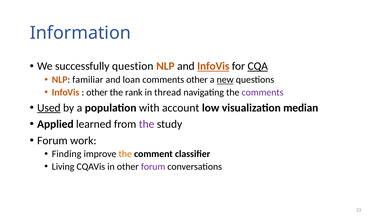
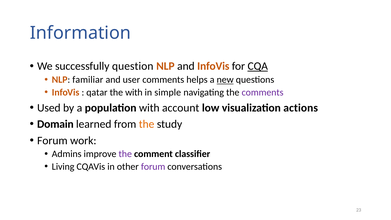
InfoVis at (213, 66) underline: present -> none
loan: loan -> user
comments other: other -> helps
other at (97, 92): other -> qatar
the rank: rank -> with
thread: thread -> simple
Used underline: present -> none
median: median -> actions
Applied: Applied -> Domain
the at (147, 124) colour: purple -> orange
Finding: Finding -> Admins
the at (125, 154) colour: orange -> purple
